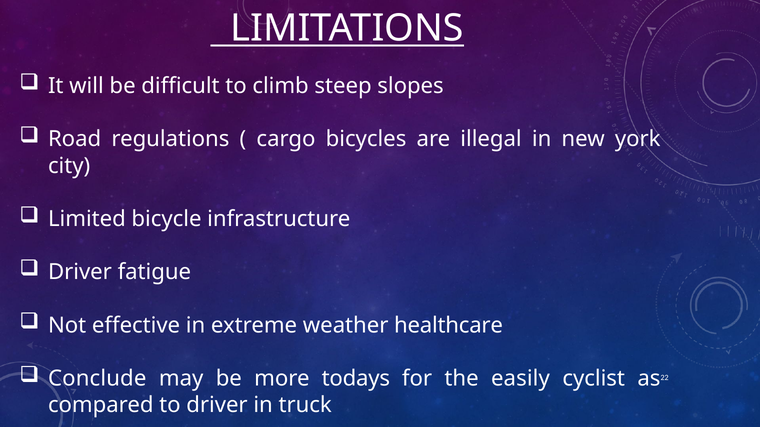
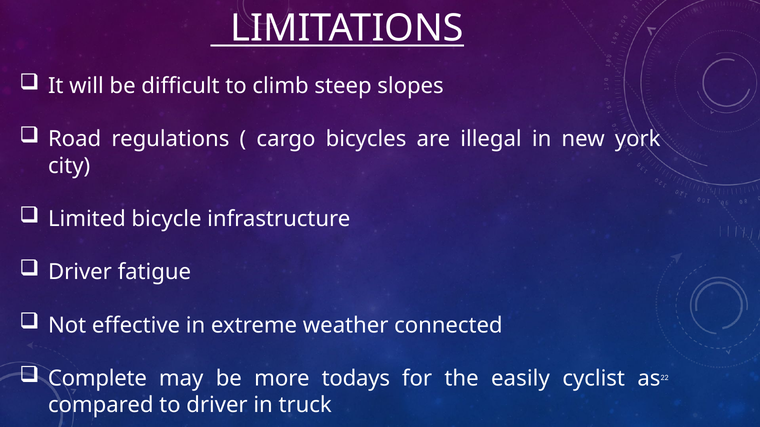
healthcare: healthcare -> connected
Conclude: Conclude -> Complete
